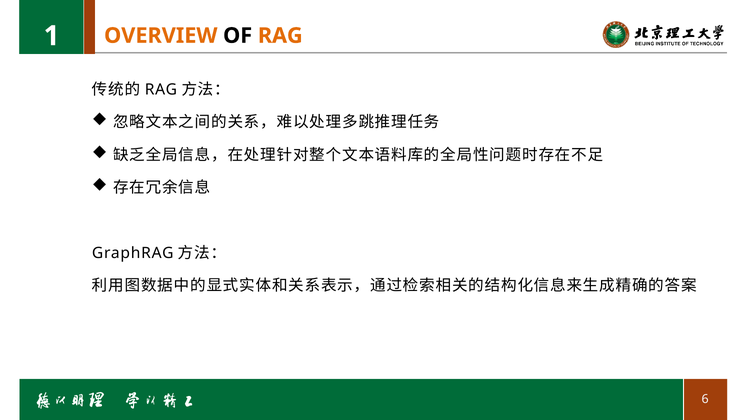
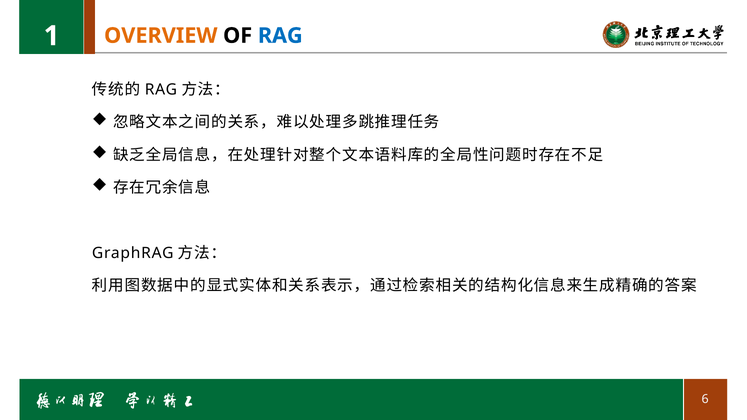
RAG at (280, 36) colour: orange -> blue
